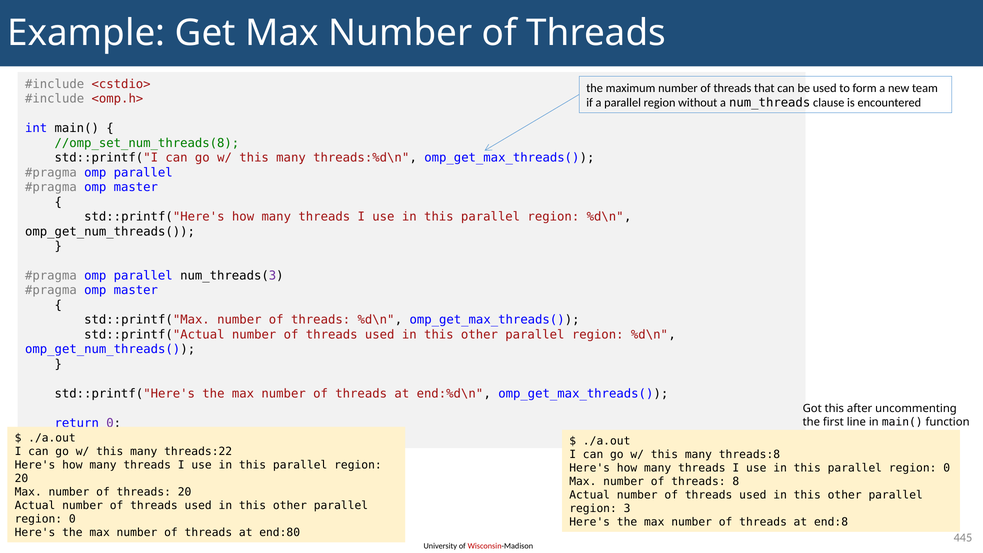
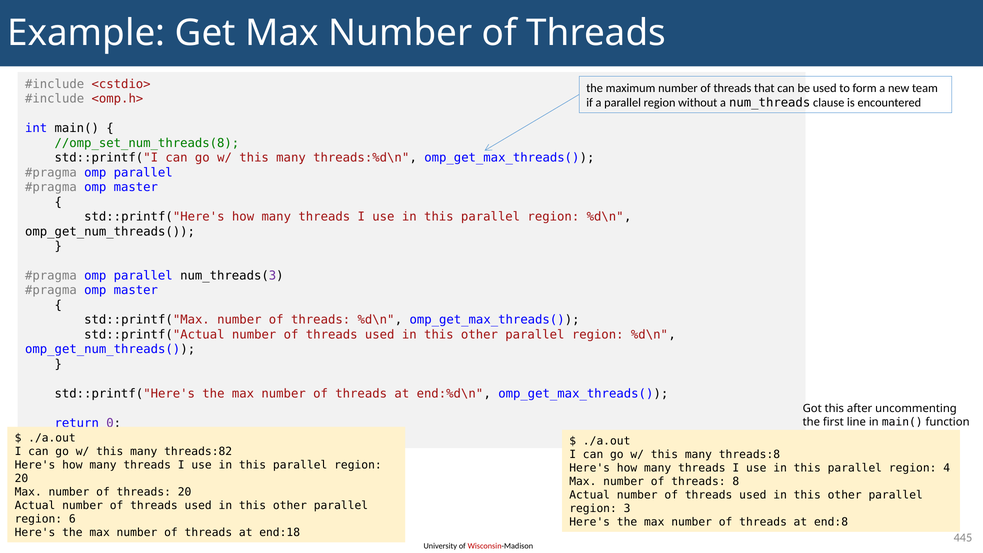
threads:22: threads:22 -> threads:82
this parallel region 0: 0 -> 4
0 at (72, 519): 0 -> 6
end:80: end:80 -> end:18
